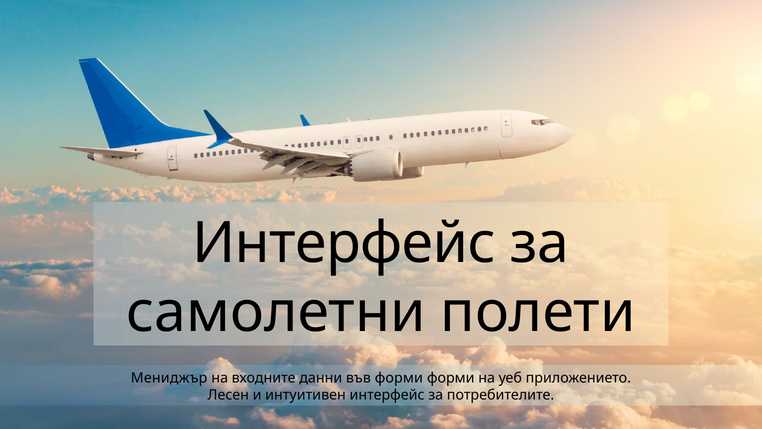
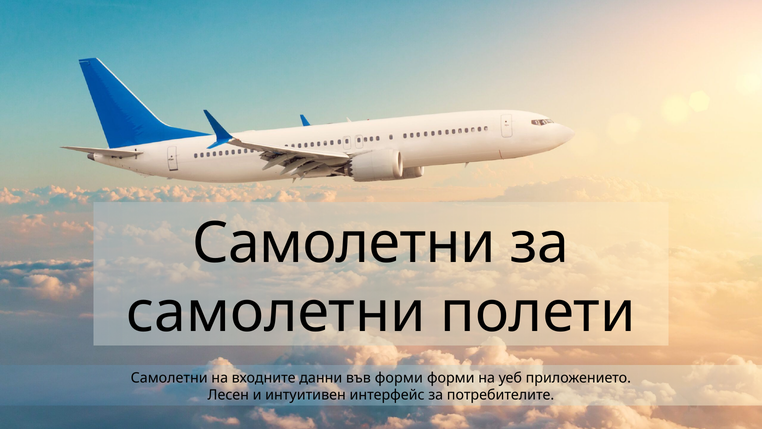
Интерфейс at (344, 243): Интерфейс -> Самолетни
Мениджър at (169, 378): Мениджър -> Самолетни
